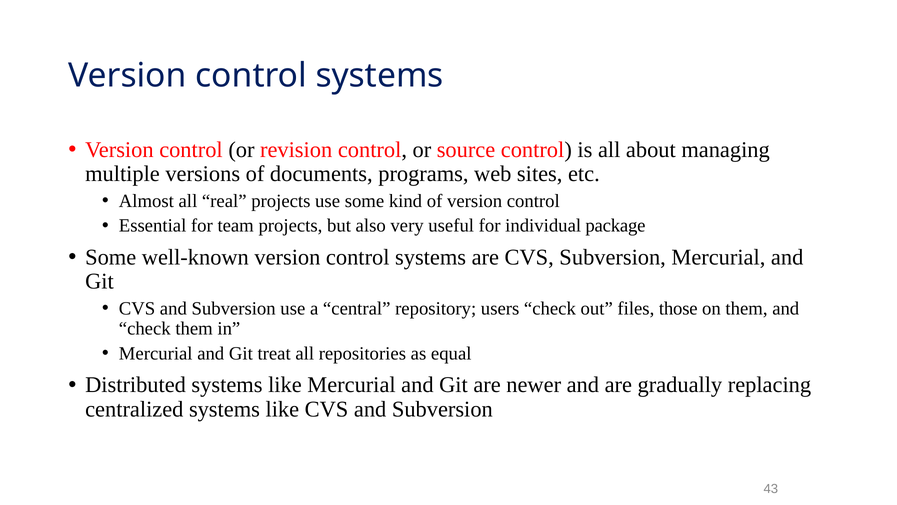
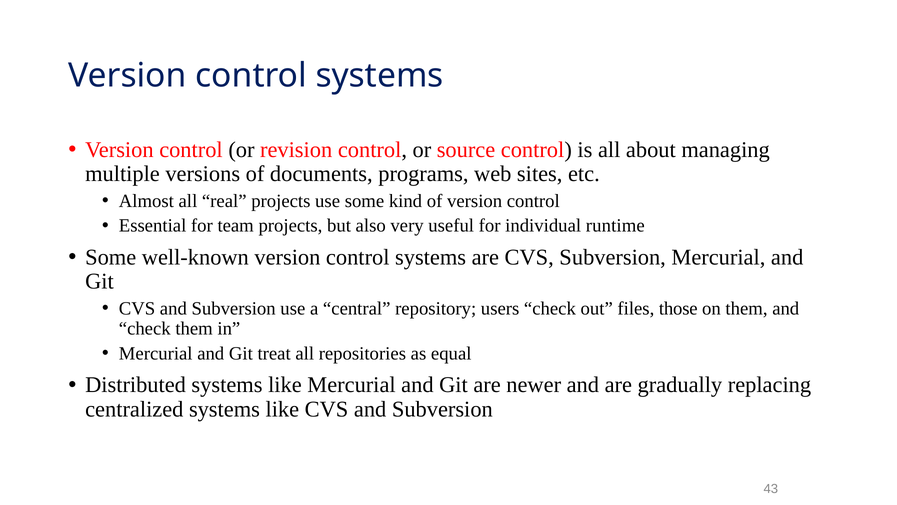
package: package -> runtime
